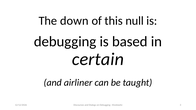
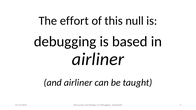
down: down -> effort
certain at (98, 59): certain -> airliner
